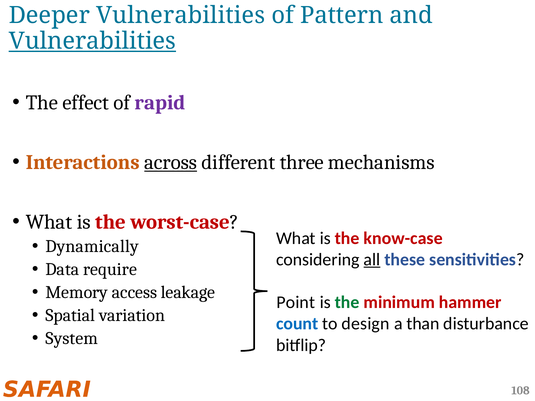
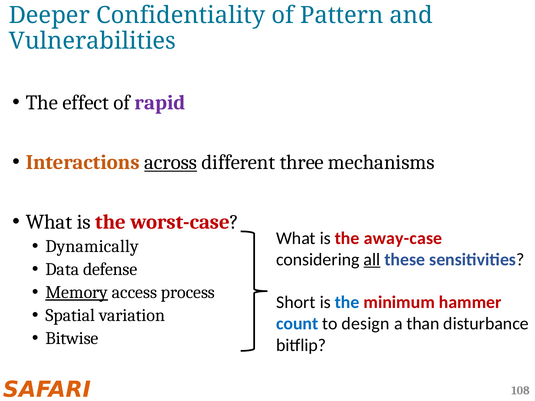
Deeper Vulnerabilities: Vulnerabilities -> Confidentiality
Vulnerabilities at (92, 41) underline: present -> none
know-case: know-case -> away-case
require: require -> defense
Memory underline: none -> present
leakage: leakage -> process
Point: Point -> Short
the at (347, 303) colour: green -> blue
System: System -> Bitwise
